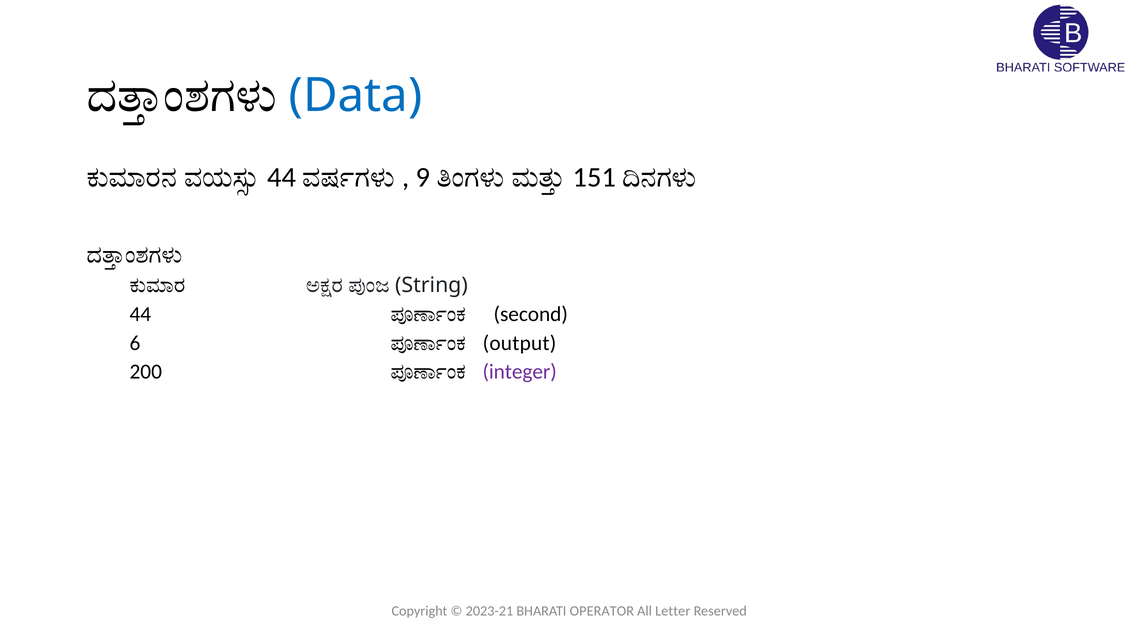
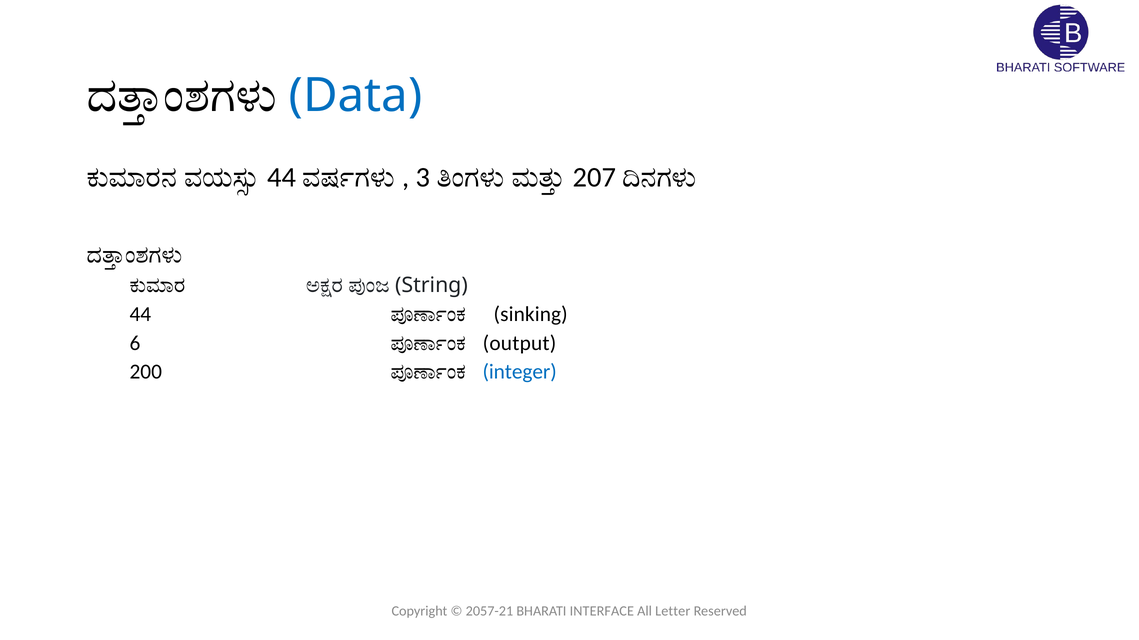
9: 9 -> 3
151: 151 -> 207
second: second -> sinking
integer colour: purple -> blue
2023-21: 2023-21 -> 2057-21
OPERATOR: OPERATOR -> INTERFACE
